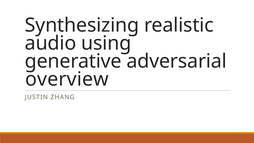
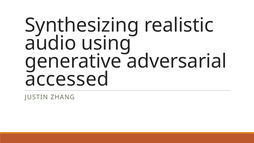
overview: overview -> accessed
